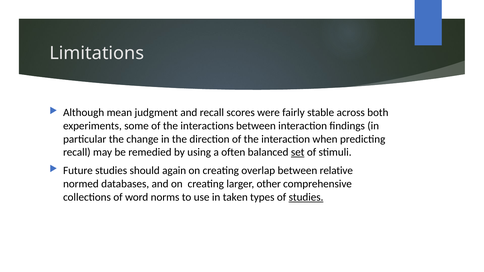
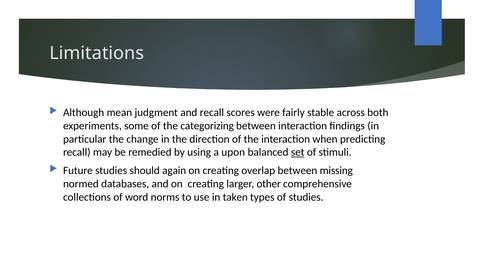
interactions: interactions -> categorizing
often: often -> upon
relative: relative -> missing
studies at (306, 197) underline: present -> none
